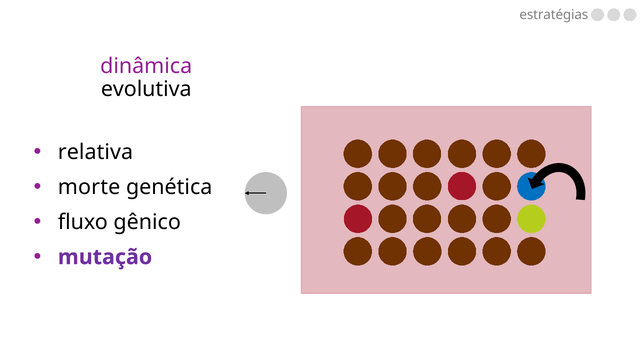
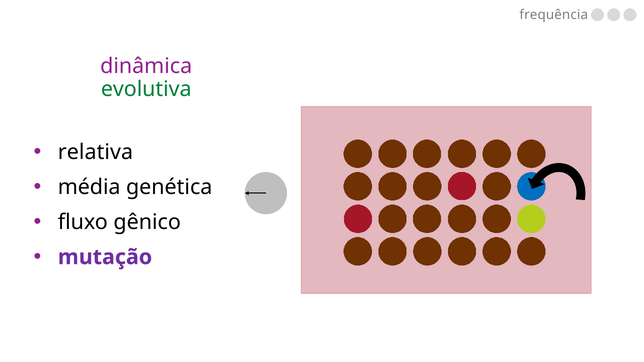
estratégias: estratégias -> frequência
evolutiva colour: black -> green
morte: morte -> média
